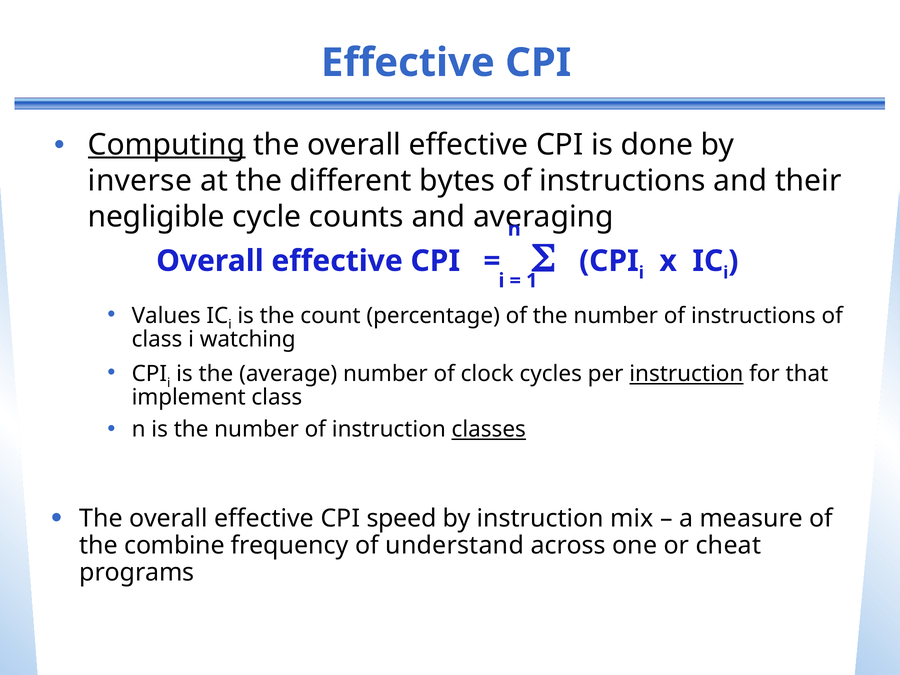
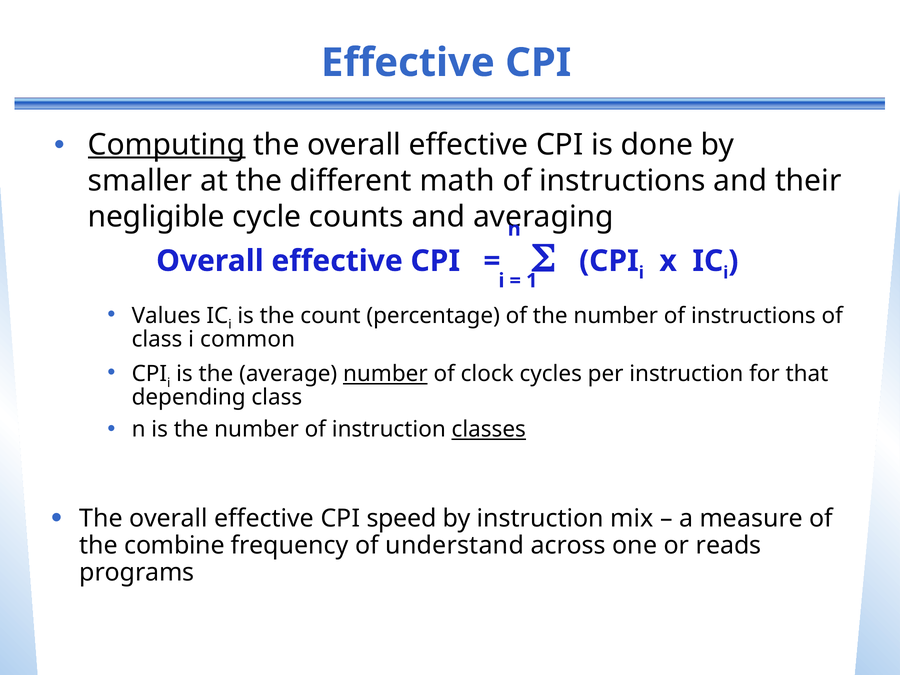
inverse: inverse -> smaller
bytes: bytes -> math
watching: watching -> common
number at (385, 374) underline: none -> present
instruction at (686, 374) underline: present -> none
implement: implement -> depending
cheat: cheat -> reads
